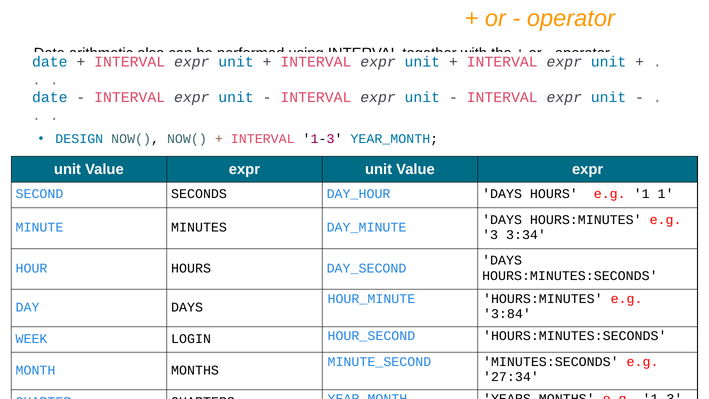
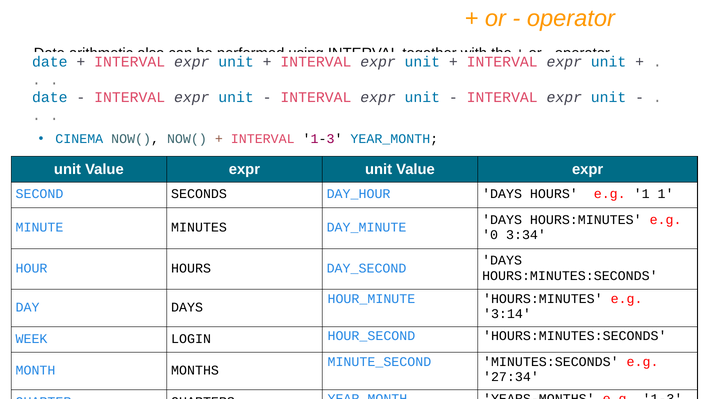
DESIGN: DESIGN -> CINEMA
3: 3 -> 0
3:84: 3:84 -> 3:14
